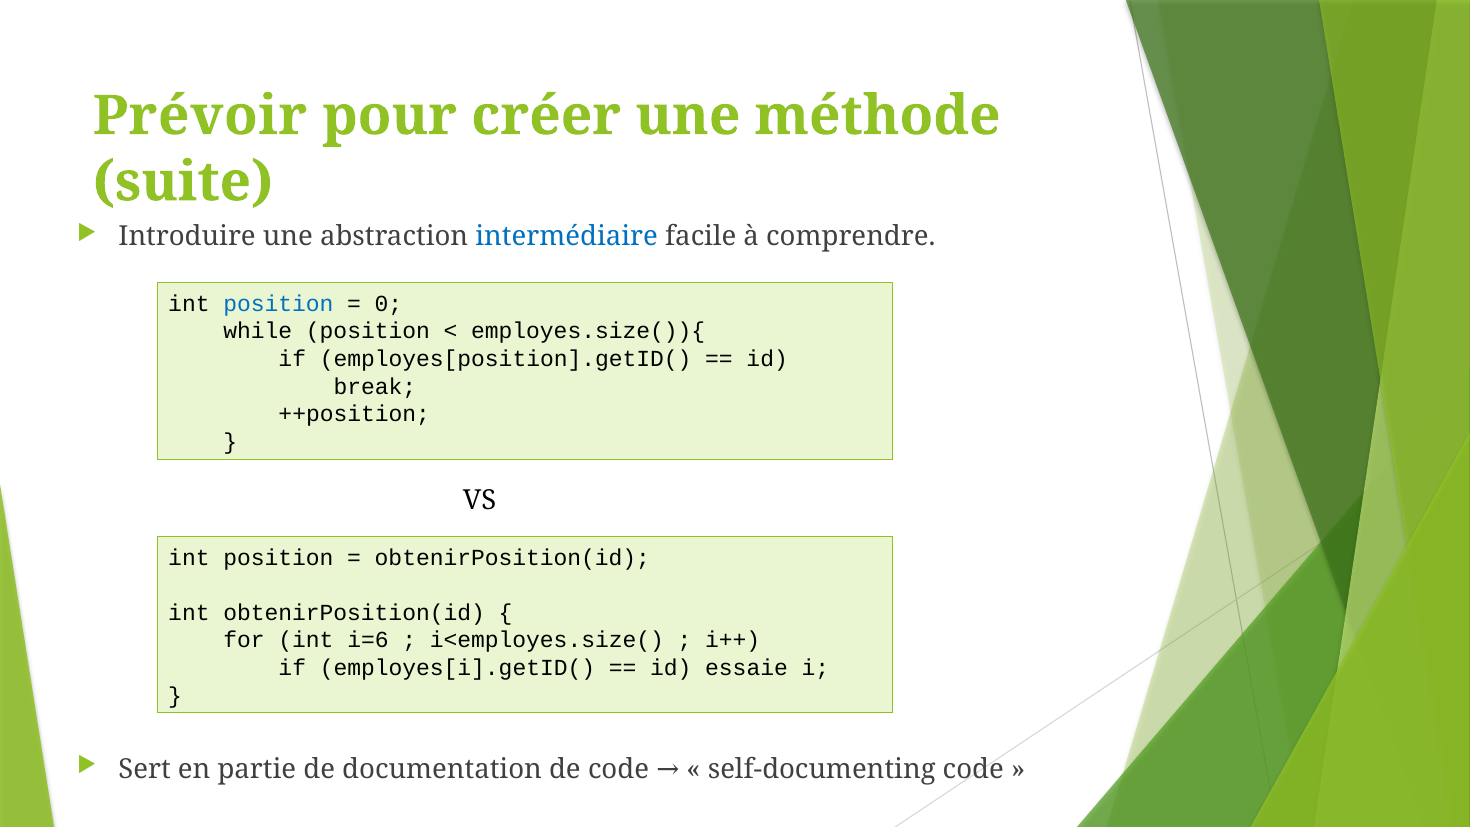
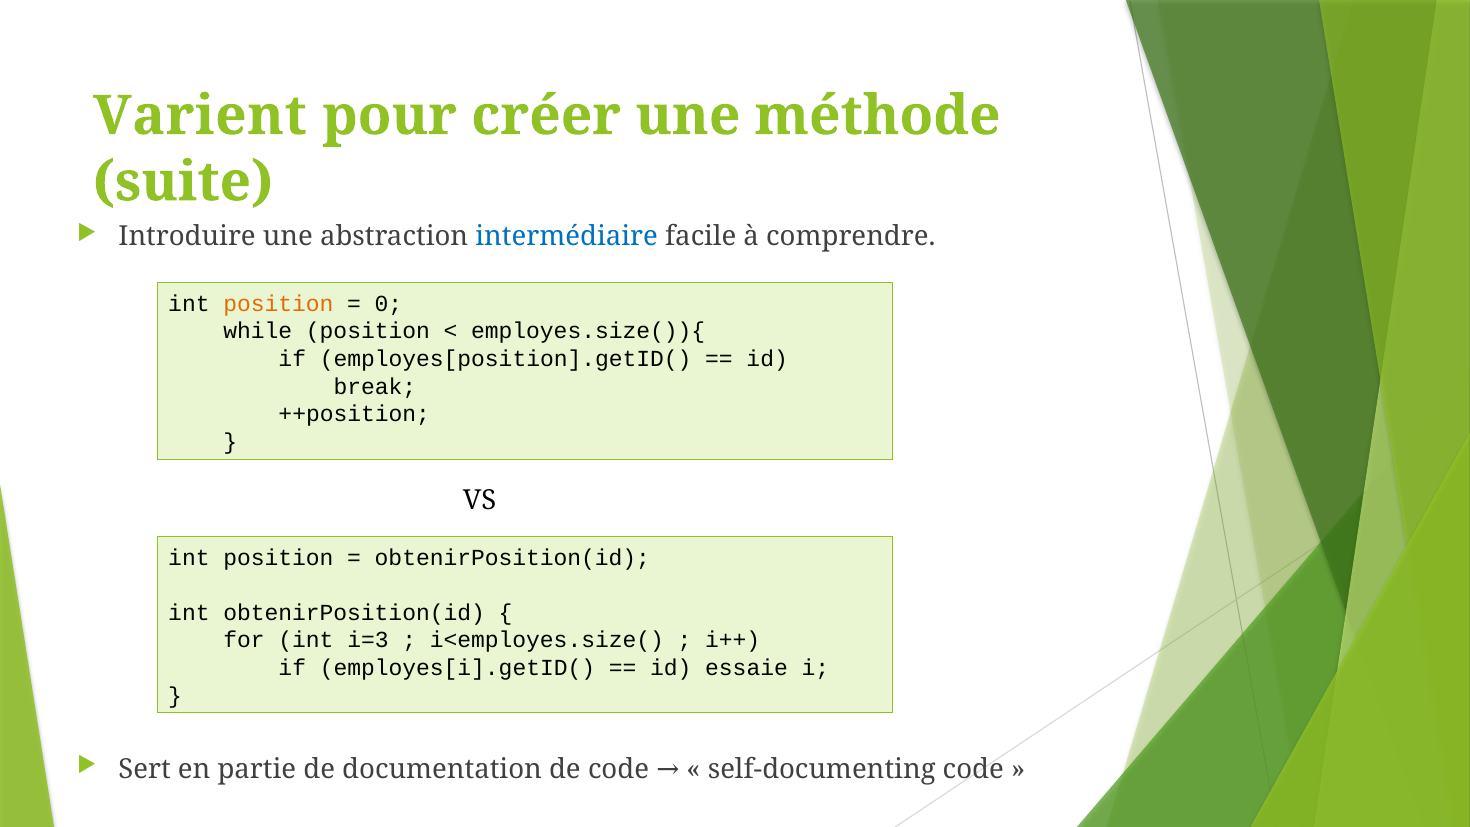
Prévoir: Prévoir -> Varient
position at (278, 304) colour: blue -> orange
i=6: i=6 -> i=3
